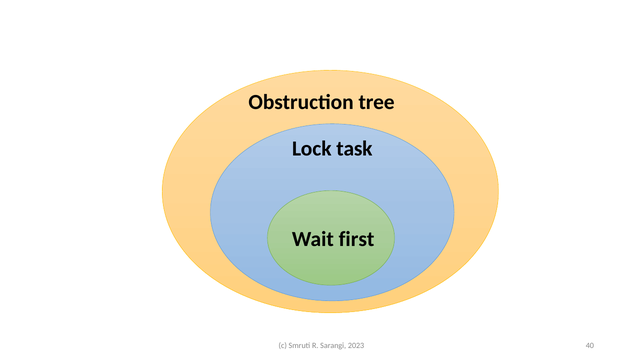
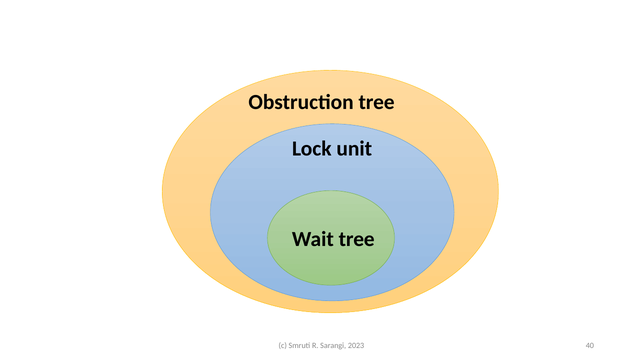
task: task -> unit
Wait first: first -> tree
